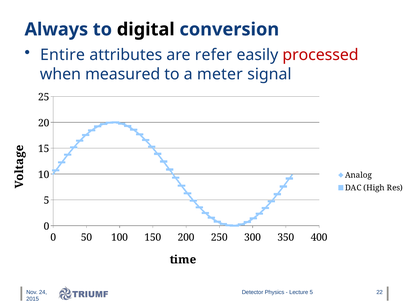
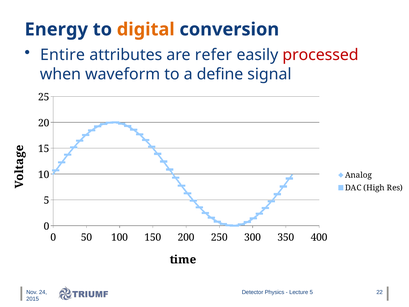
Always: Always -> Energy
digital colour: black -> orange
measured: measured -> waveform
meter: meter -> define
